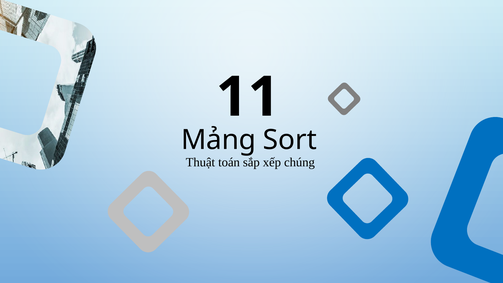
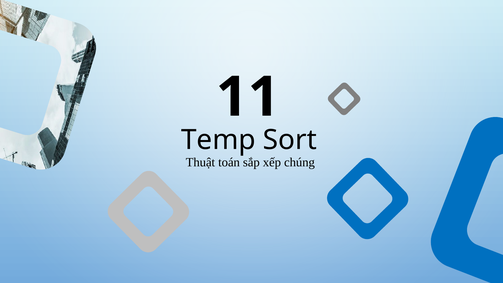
Mảng: Mảng -> Temp
